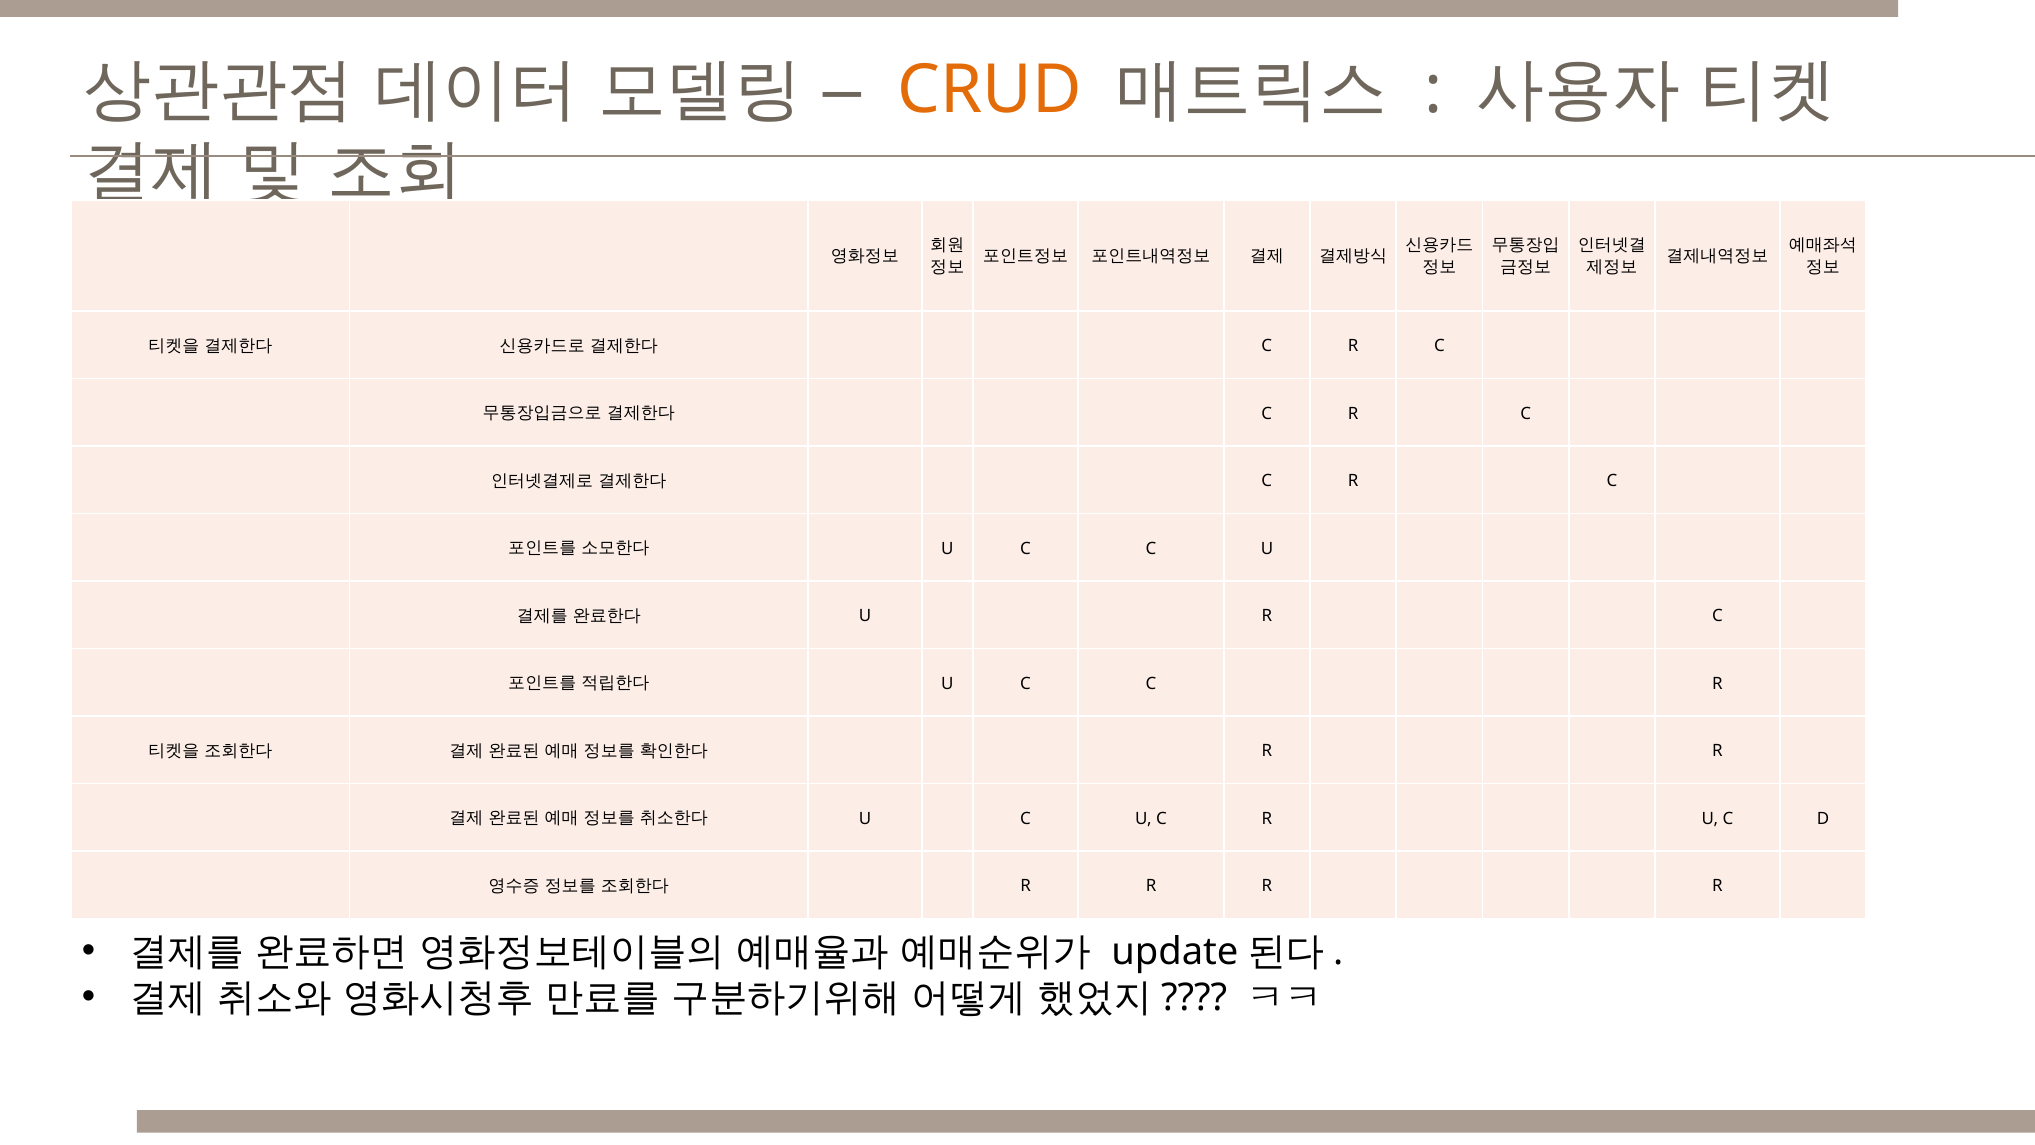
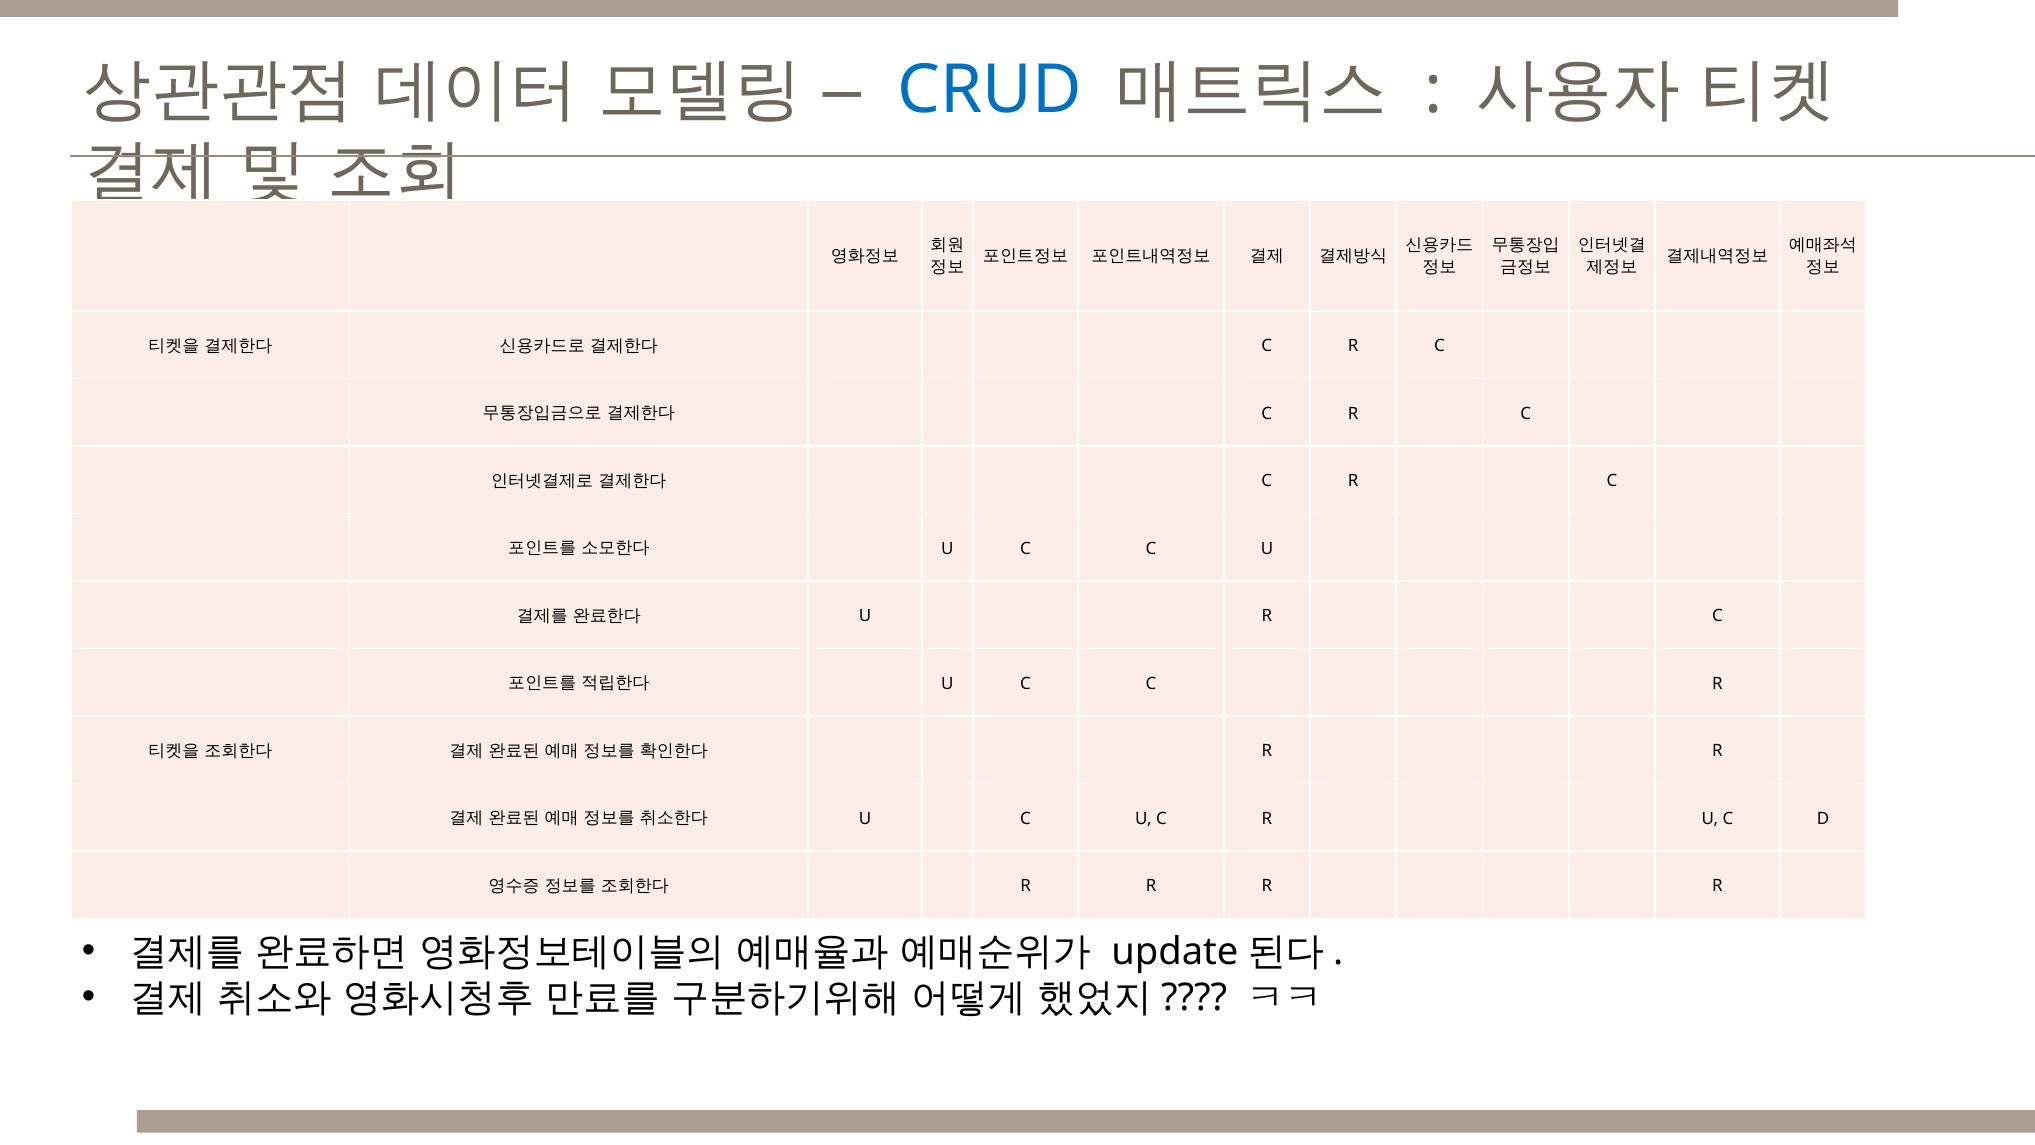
CRUD colour: orange -> blue
